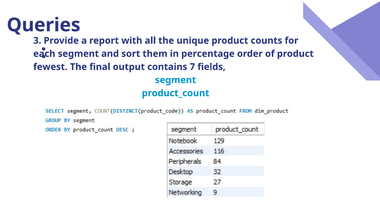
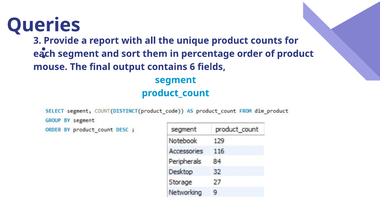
fewest: fewest -> mouse
7: 7 -> 6
